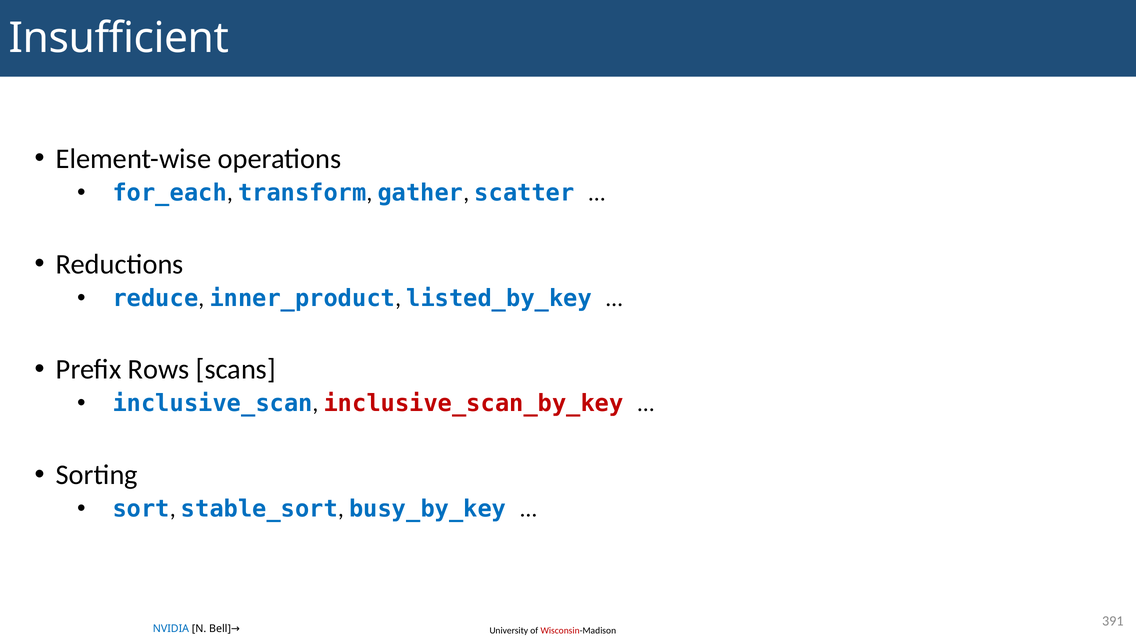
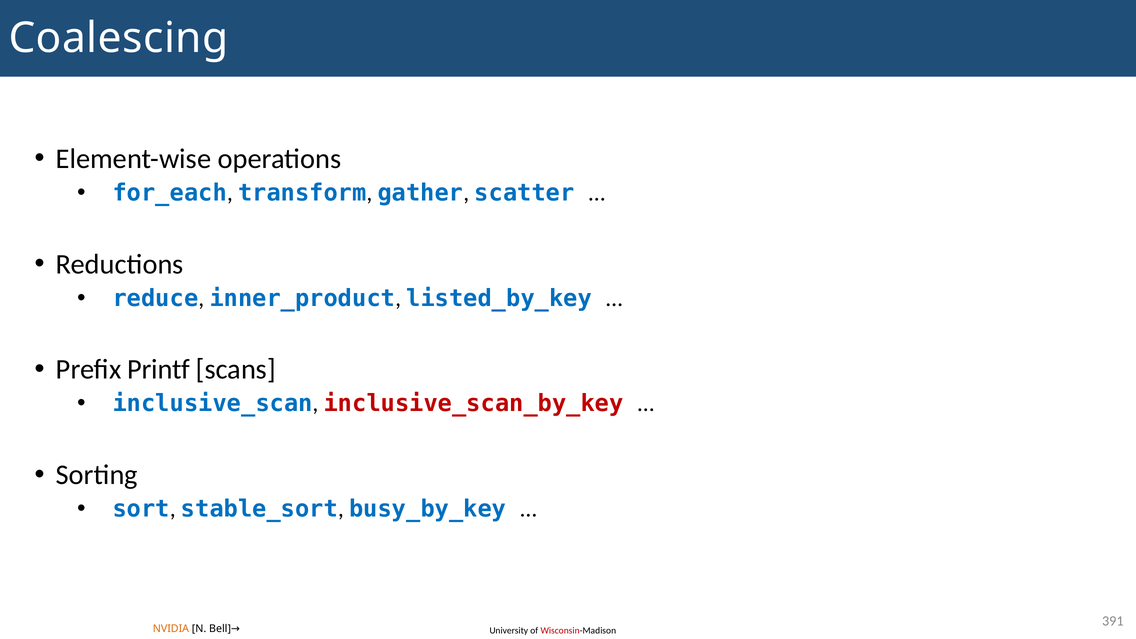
Insufficient: Insufficient -> Coalescing
Rows: Rows -> Printf
NVIDIA colour: blue -> orange
